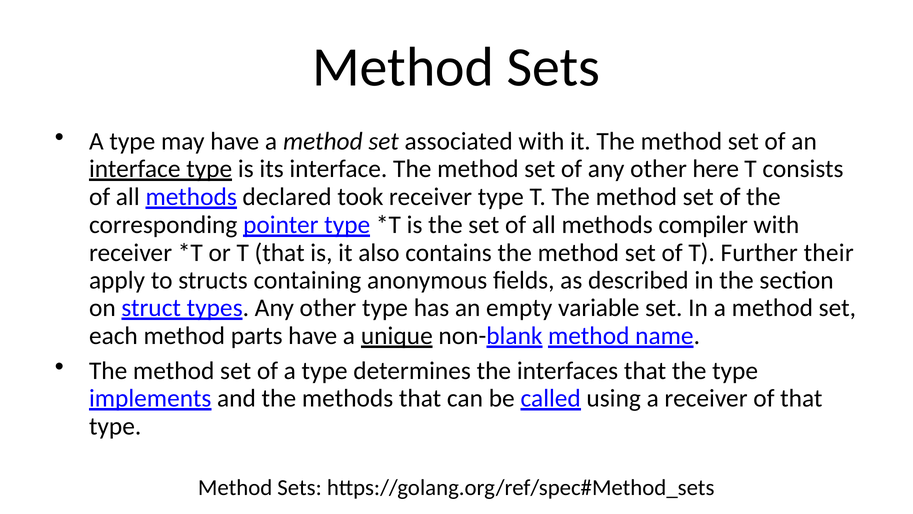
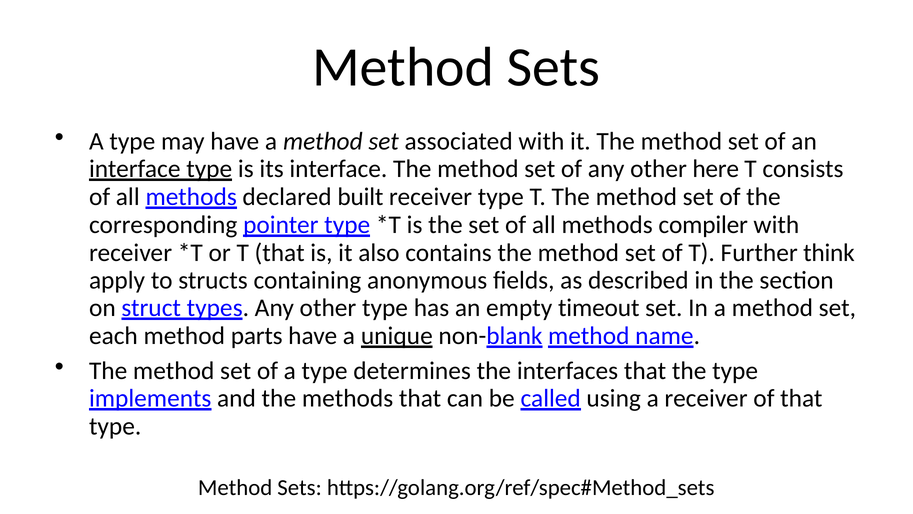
took: took -> built
their: their -> think
variable: variable -> timeout
